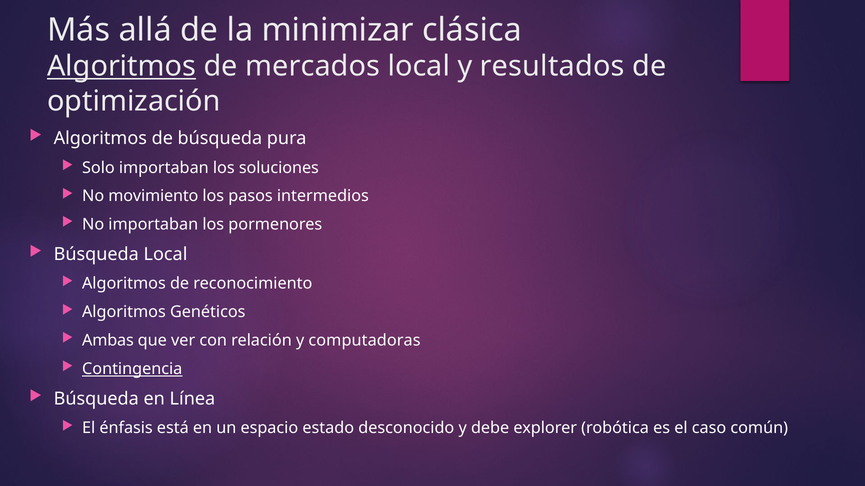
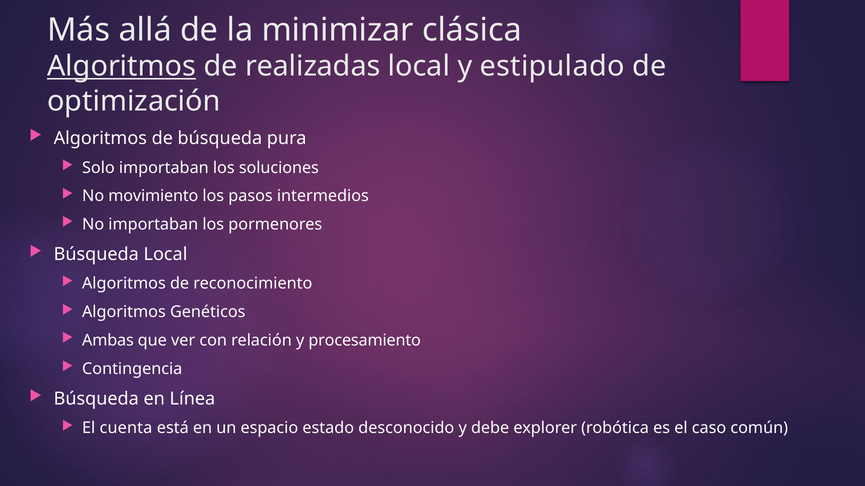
mercados: mercados -> realizadas
resultados: resultados -> estipulado
computadoras: computadoras -> procesamiento
Contingencia underline: present -> none
énfasis: énfasis -> cuenta
